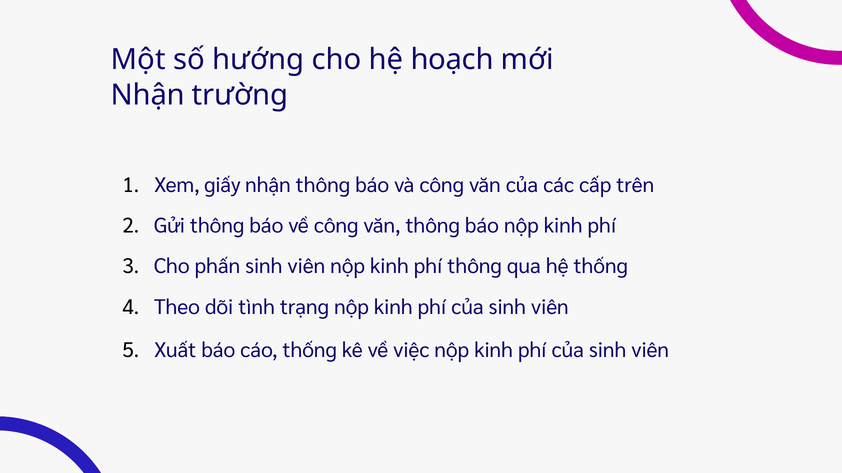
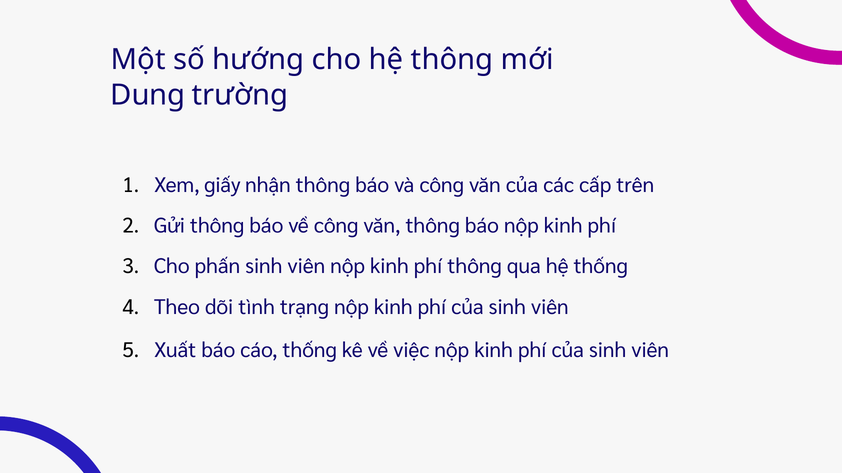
hệ hoạch: hoạch -> thông
Nhận at (148, 95): Nhận -> Dụng
